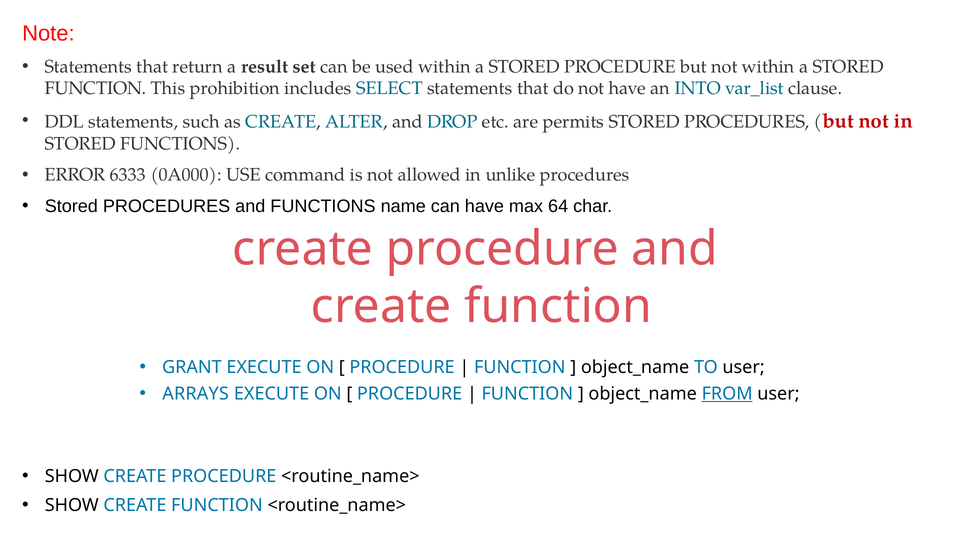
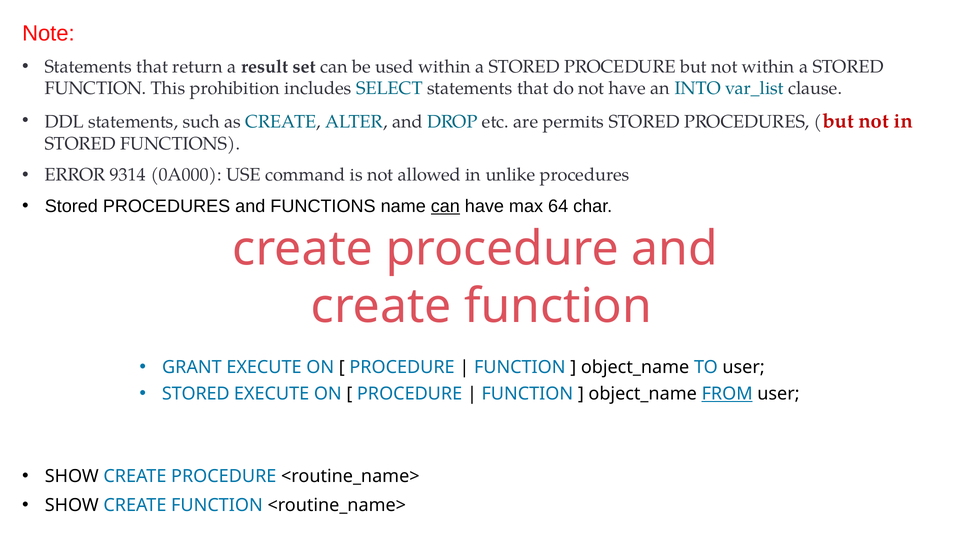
6333: 6333 -> 9314
can at (445, 206) underline: none -> present
ARRAYS at (196, 394): ARRAYS -> STORED
